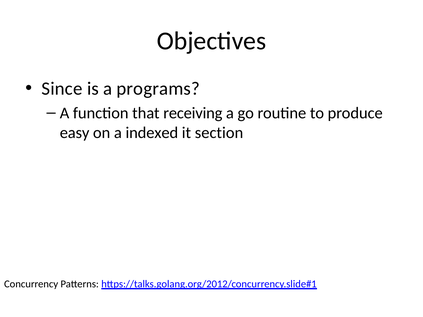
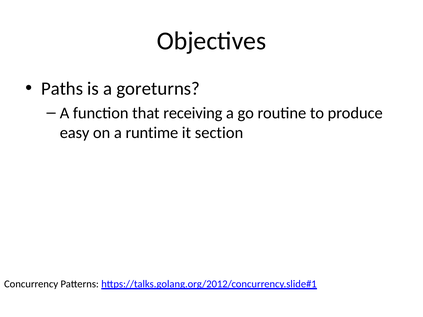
Since: Since -> Paths
programs: programs -> goreturns
indexed: indexed -> runtime
